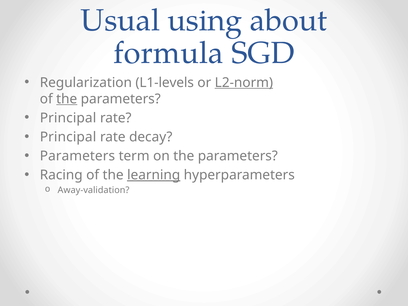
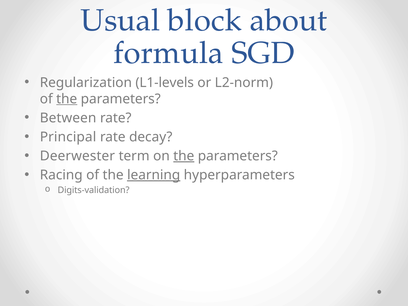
using: using -> block
L2-norm underline: present -> none
Principal at (68, 118): Principal -> Between
Parameters at (77, 156): Parameters -> Deerwester
the at (184, 156) underline: none -> present
Away-validation: Away-validation -> Digits-validation
